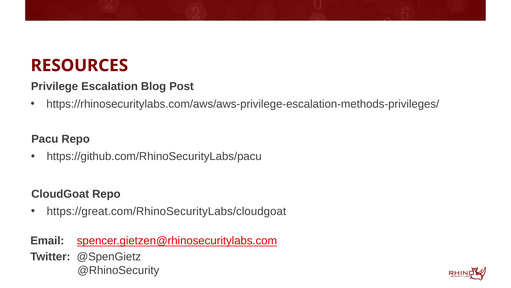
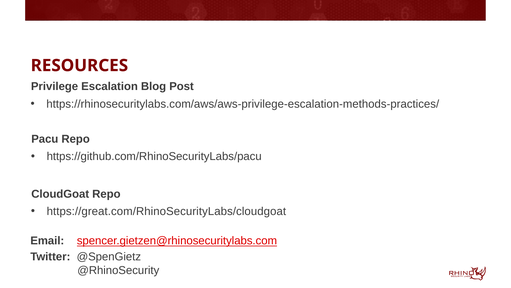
https://rhinosecuritylabs.com/aws/aws-privilege-escalation-methods-privileges/: https://rhinosecuritylabs.com/aws/aws-privilege-escalation-methods-privileges/ -> https://rhinosecuritylabs.com/aws/aws-privilege-escalation-methods-practices/
